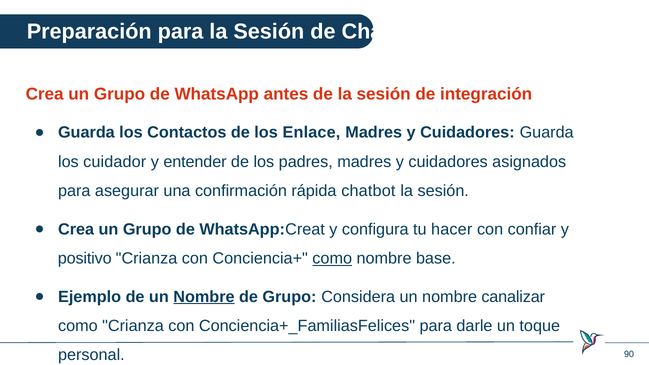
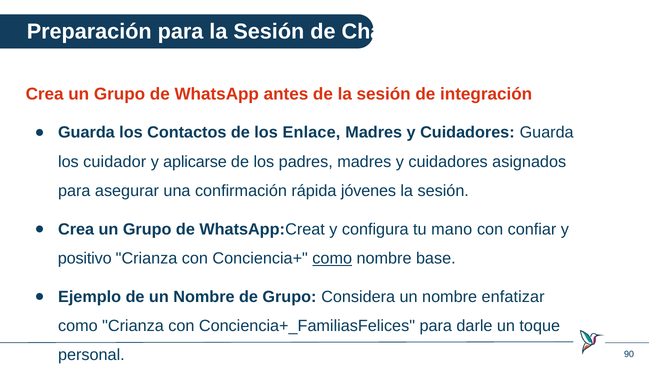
entender: entender -> aplicarse
chatbot: chatbot -> jóvenes
hacer: hacer -> mano
Nombre at (204, 297) underline: present -> none
canalizar: canalizar -> enfatizar
